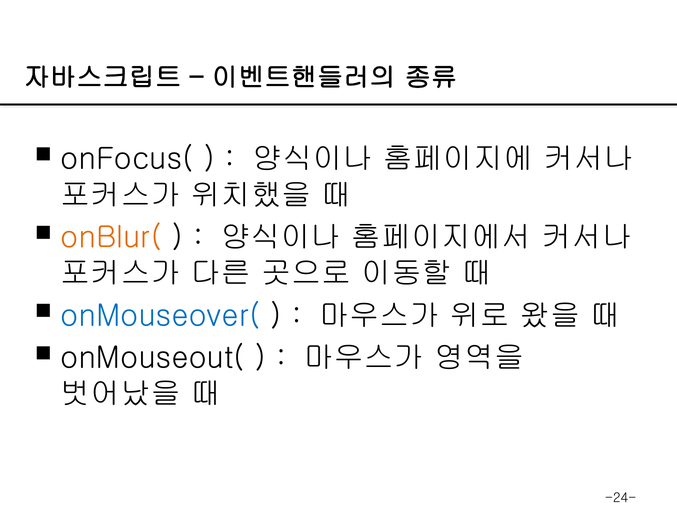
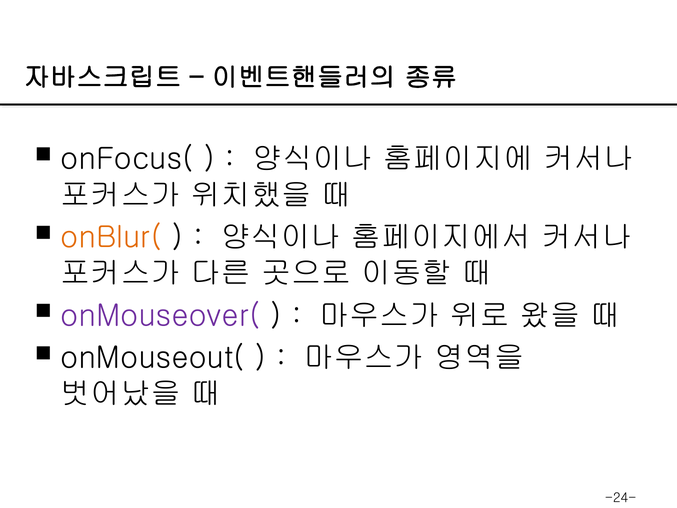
onMouseover( colour: blue -> purple
